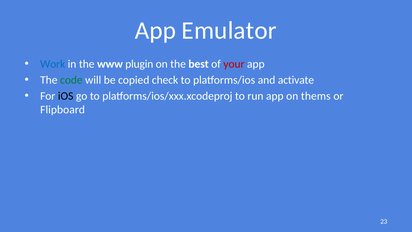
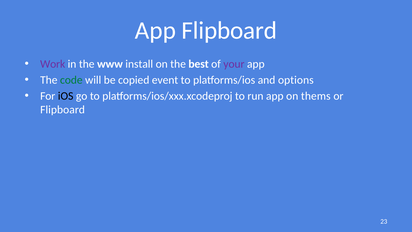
App Emulator: Emulator -> Flipboard
Work colour: blue -> purple
plugin: plugin -> install
your colour: red -> purple
check: check -> event
activate: activate -> options
